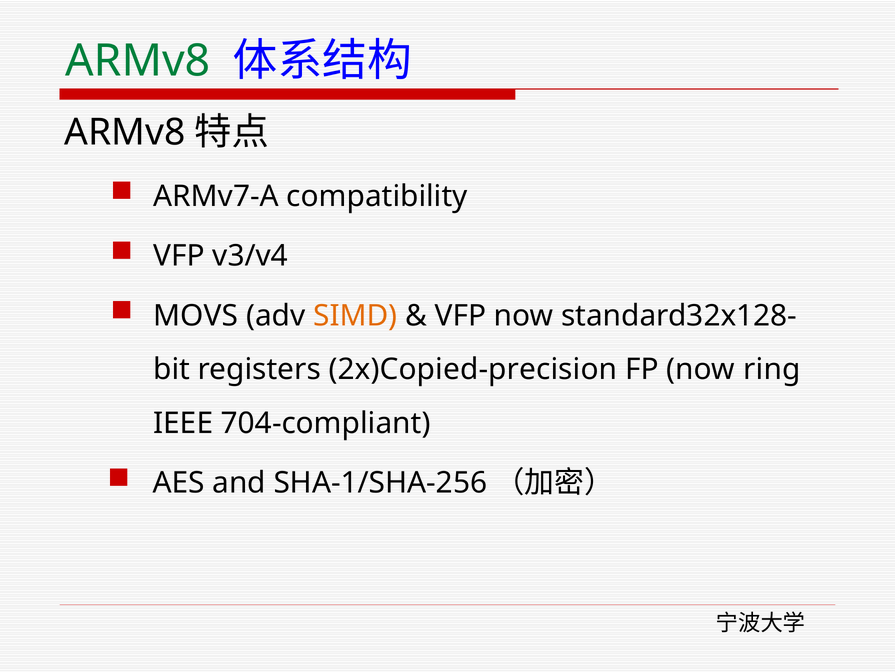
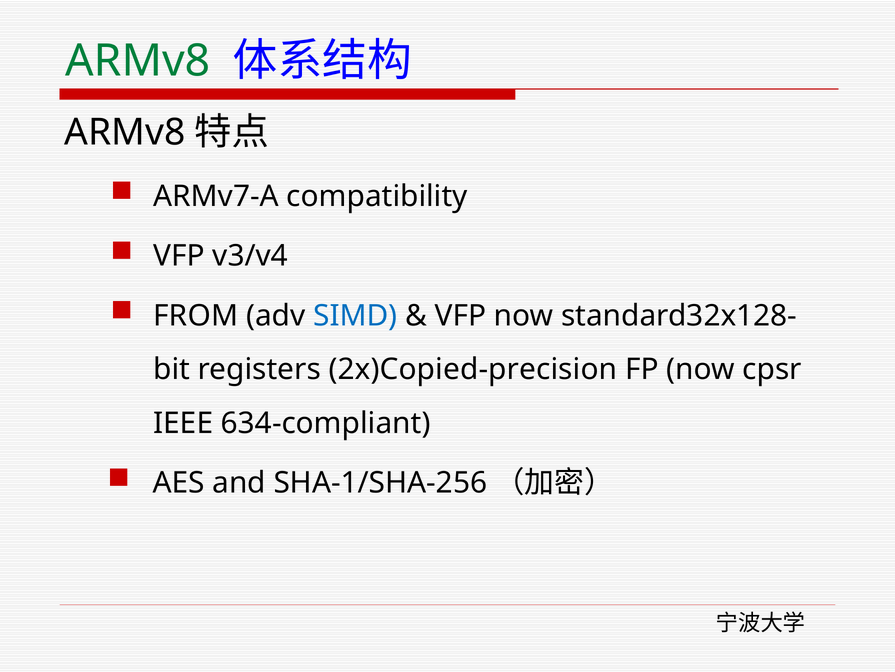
MOVS: MOVS -> FROM
SIMD colour: orange -> blue
ring: ring -> cpsr
704-compliant: 704-compliant -> 634-compliant
